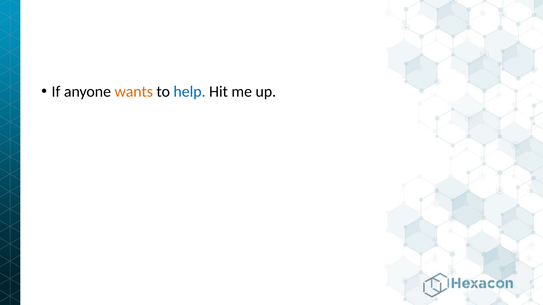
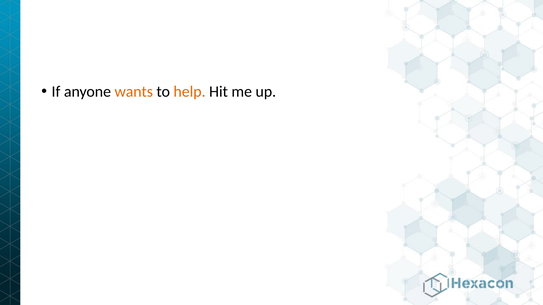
help colour: blue -> orange
